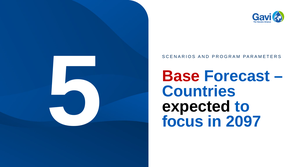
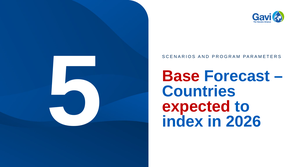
expected colour: black -> red
focus: focus -> index
2097: 2097 -> 2026
